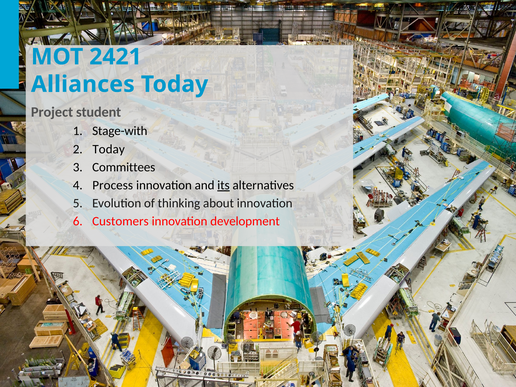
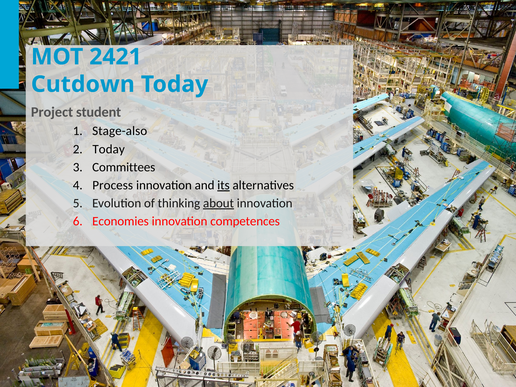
Alliances: Alliances -> Cutdown
Stage-with: Stage-with -> Stage-also
about underline: none -> present
Customers: Customers -> Economies
development: development -> competences
